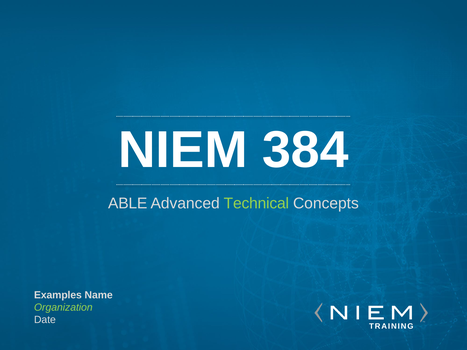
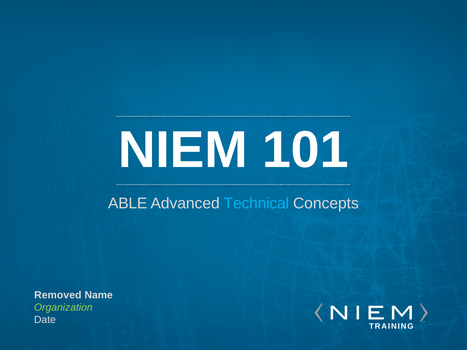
384: 384 -> 101
Technical colour: light green -> light blue
Examples: Examples -> Removed
